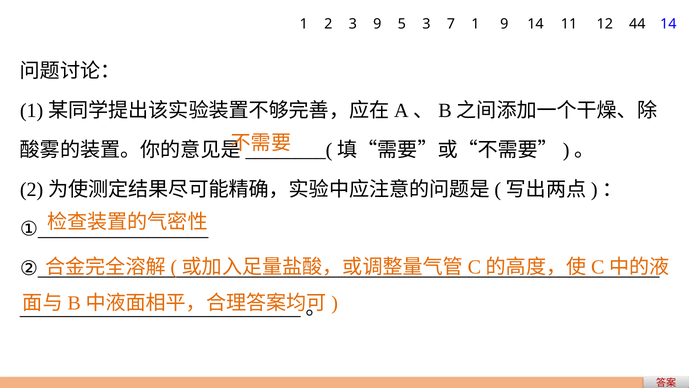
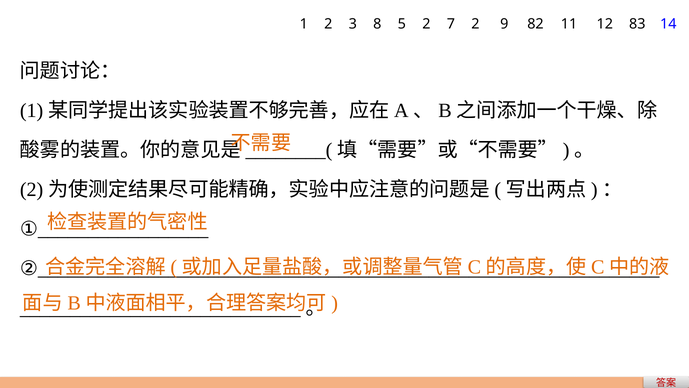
3 9: 9 -> 8
5 3: 3 -> 2
7 1: 1 -> 2
9 14: 14 -> 82
44: 44 -> 83
